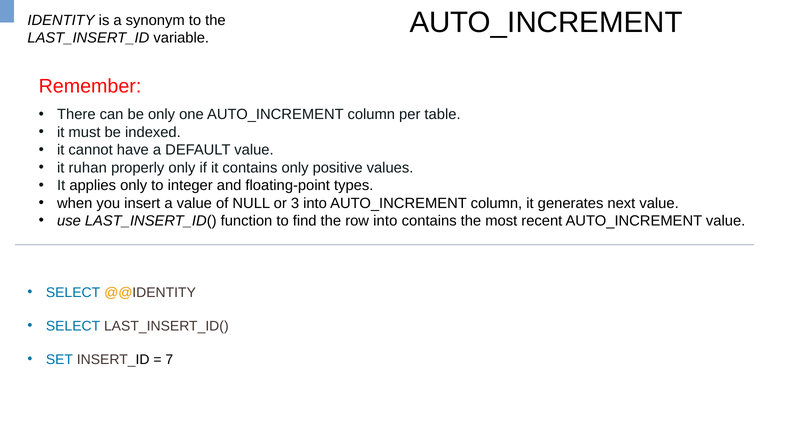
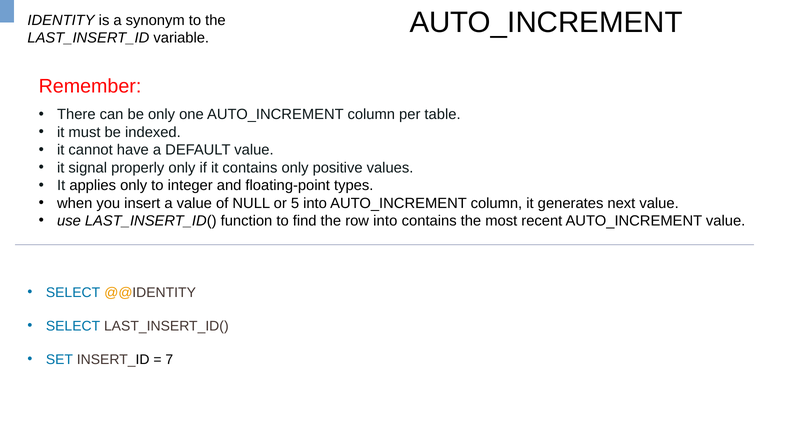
ruhan: ruhan -> signal
3: 3 -> 5
